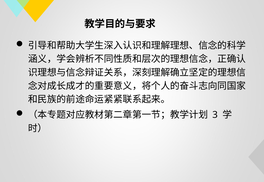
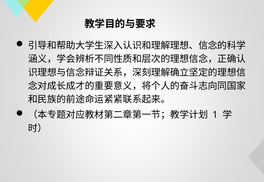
3: 3 -> 1
